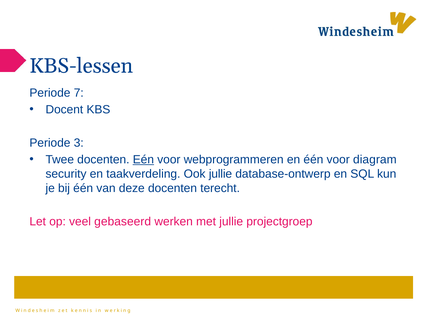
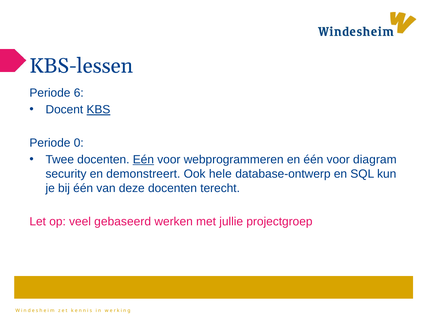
7: 7 -> 6
KBS underline: none -> present
3: 3 -> 0
taakverdeling: taakverdeling -> demonstreert
Ook jullie: jullie -> hele
